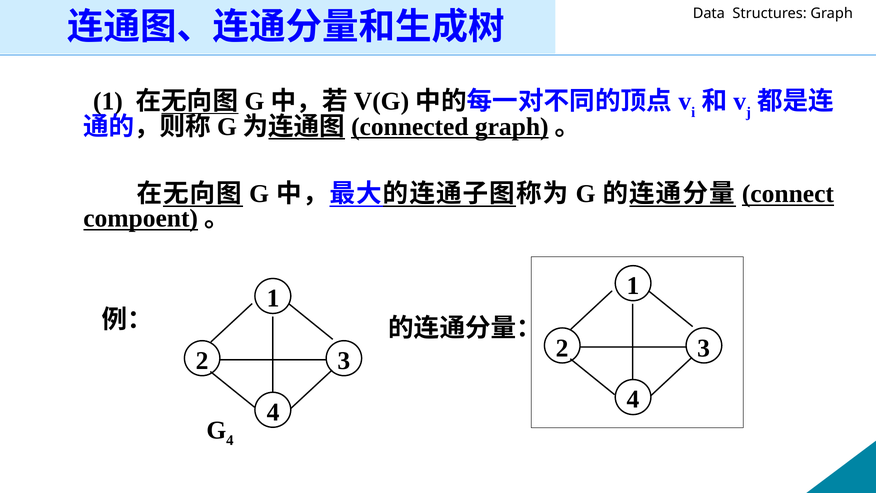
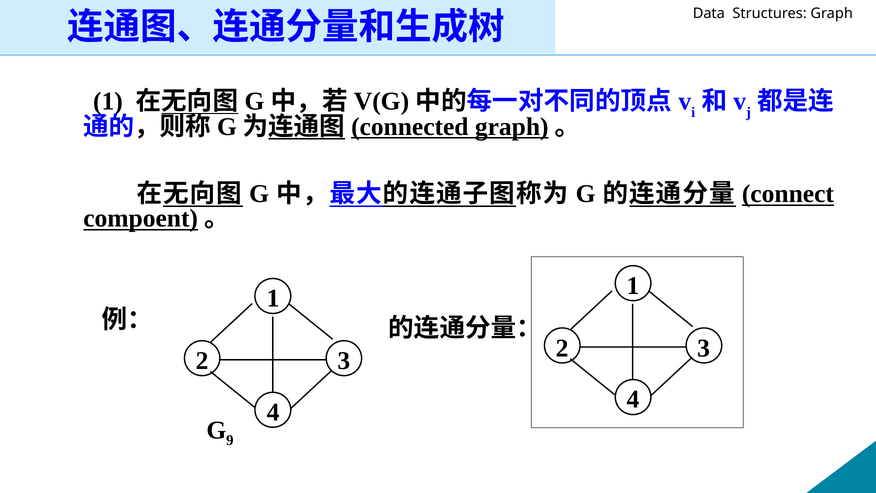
4 at (230, 440): 4 -> 9
